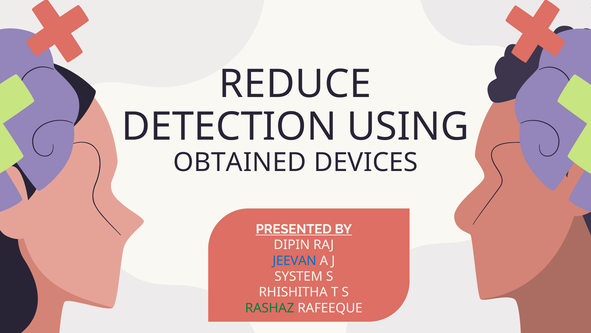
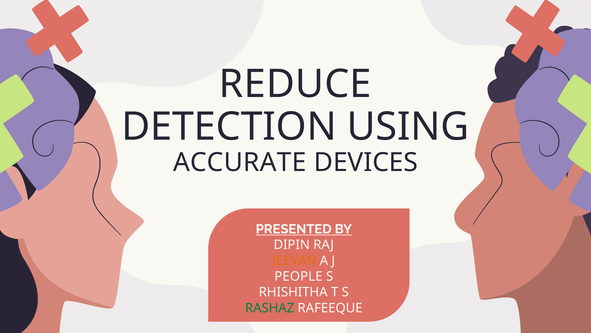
OBTAINED: OBTAINED -> ACCURATE
JEEVAN colour: blue -> orange
SYSTEM: SYSTEM -> PEOPLE
